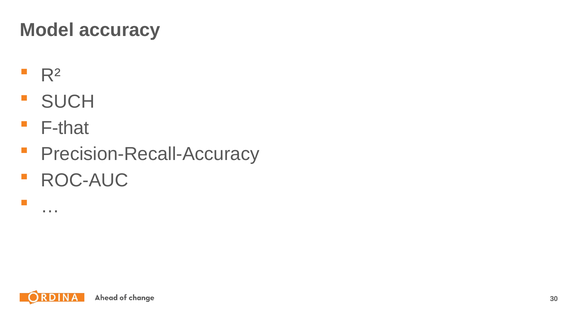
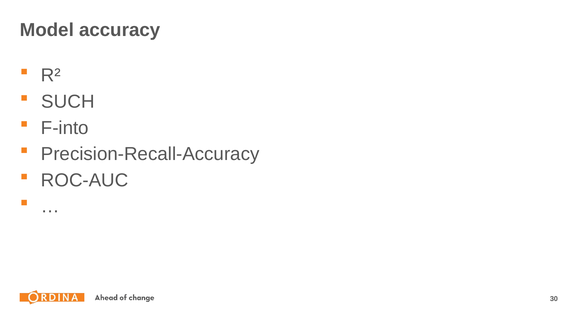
F-that: F-that -> F-into
